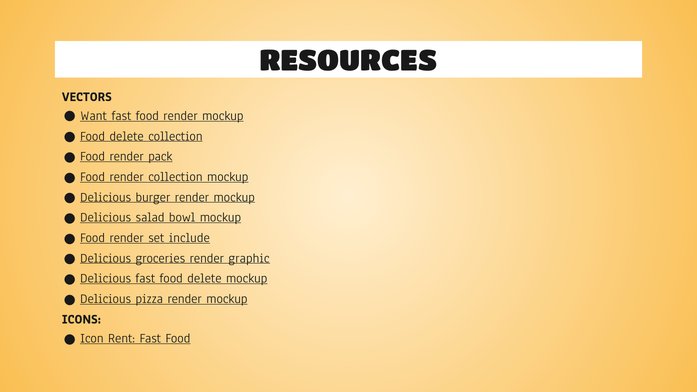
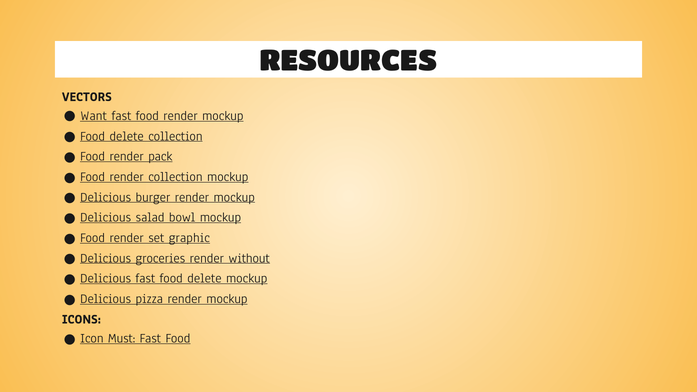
include: include -> graphic
graphic: graphic -> without
Rent: Rent -> Must
